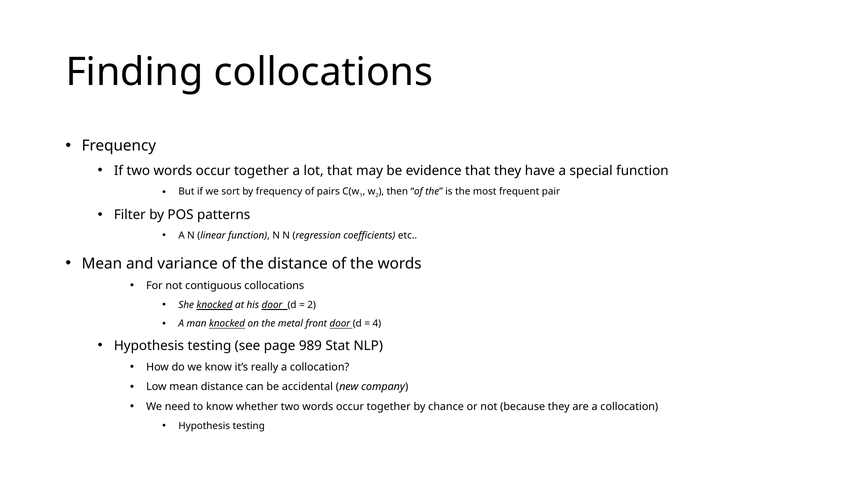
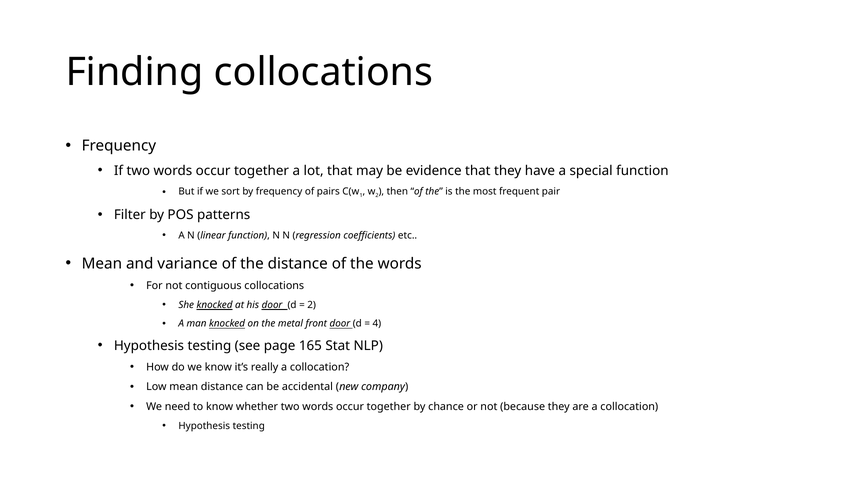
989: 989 -> 165
